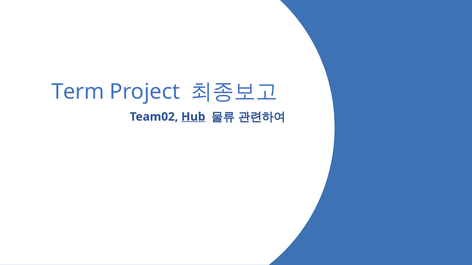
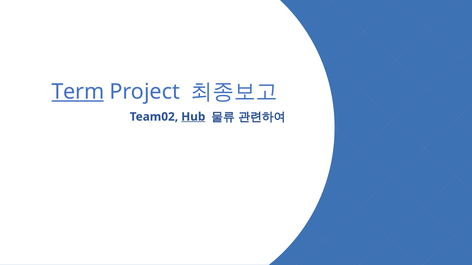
Term underline: none -> present
